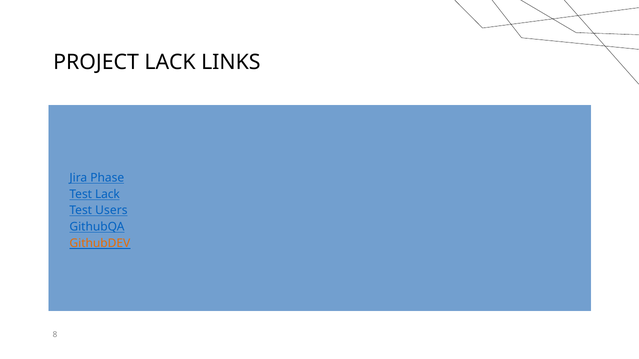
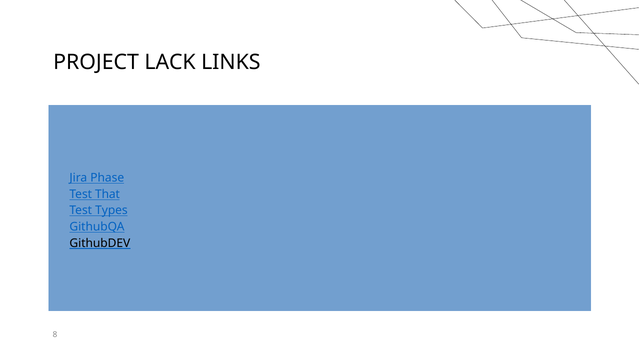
Test Lack: Lack -> That
Users: Users -> Types
GithubDEV colour: orange -> black
